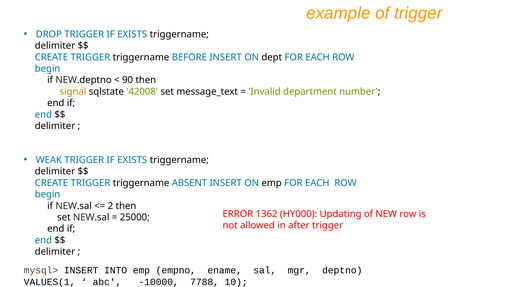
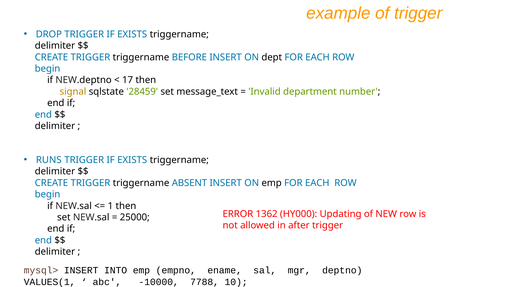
90: 90 -> 17
42008: 42008 -> 28459
WEAK: WEAK -> RUNS
2: 2 -> 1
